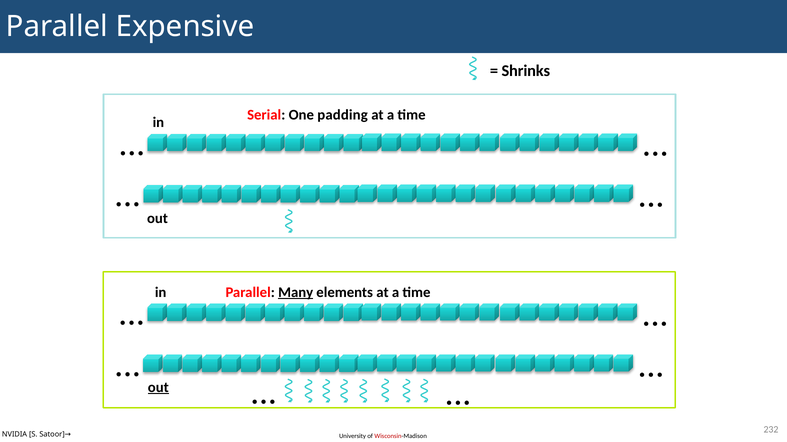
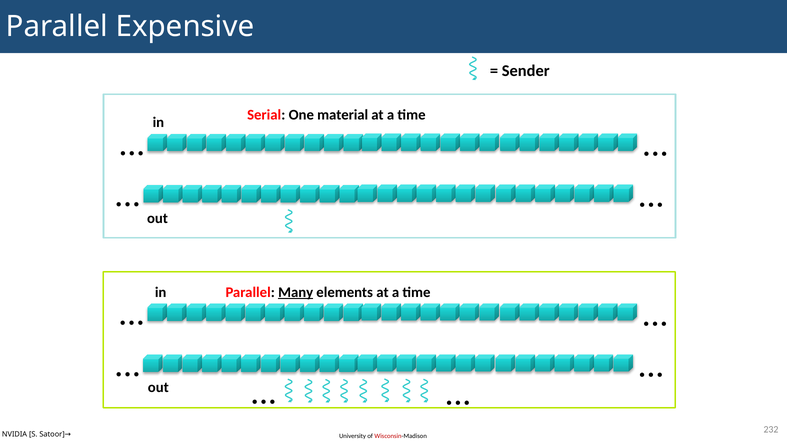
Shrinks: Shrinks -> Sender
padding: padding -> material
out at (158, 388) underline: present -> none
